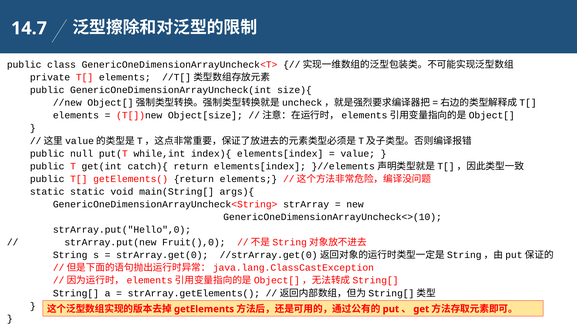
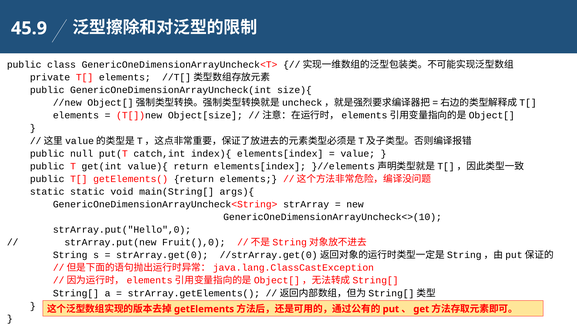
14.7: 14.7 -> 45.9
while,int: while,int -> catch,int
catch){: catch){ -> value){
